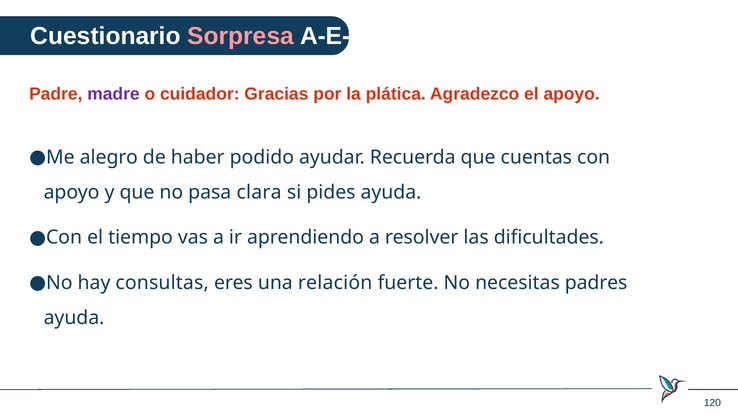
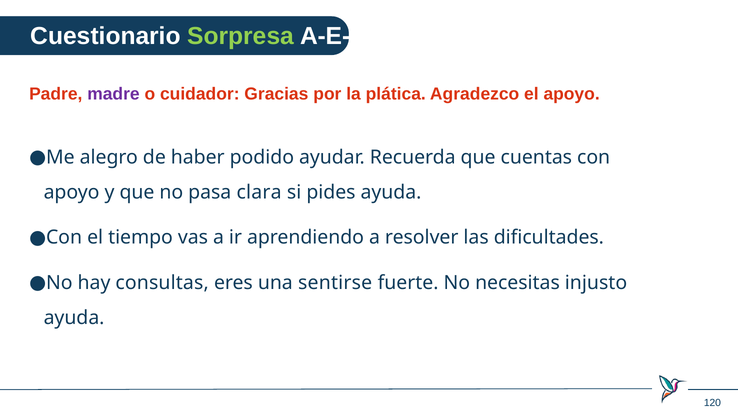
Sorpresa colour: pink -> light green
relación: relación -> sentirse
padres: padres -> injusto
